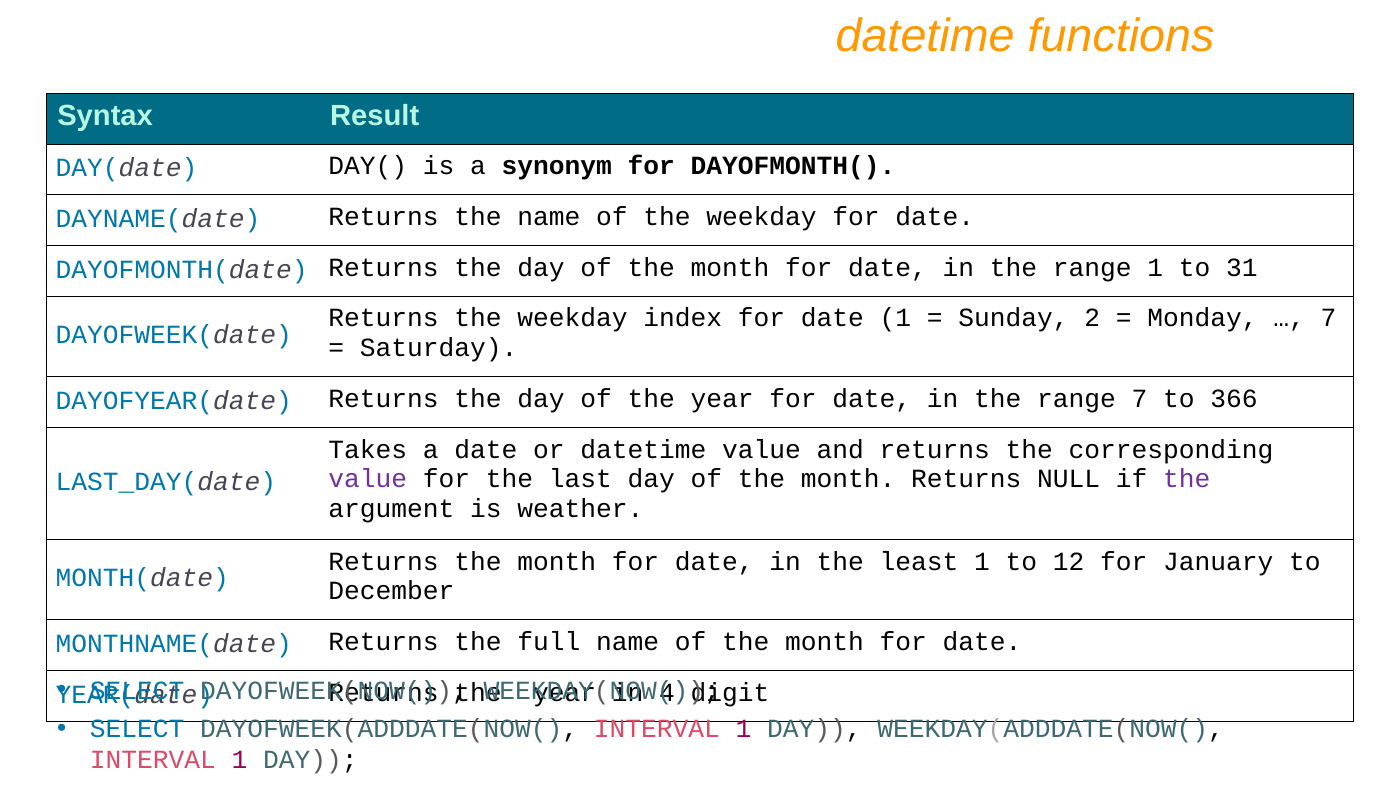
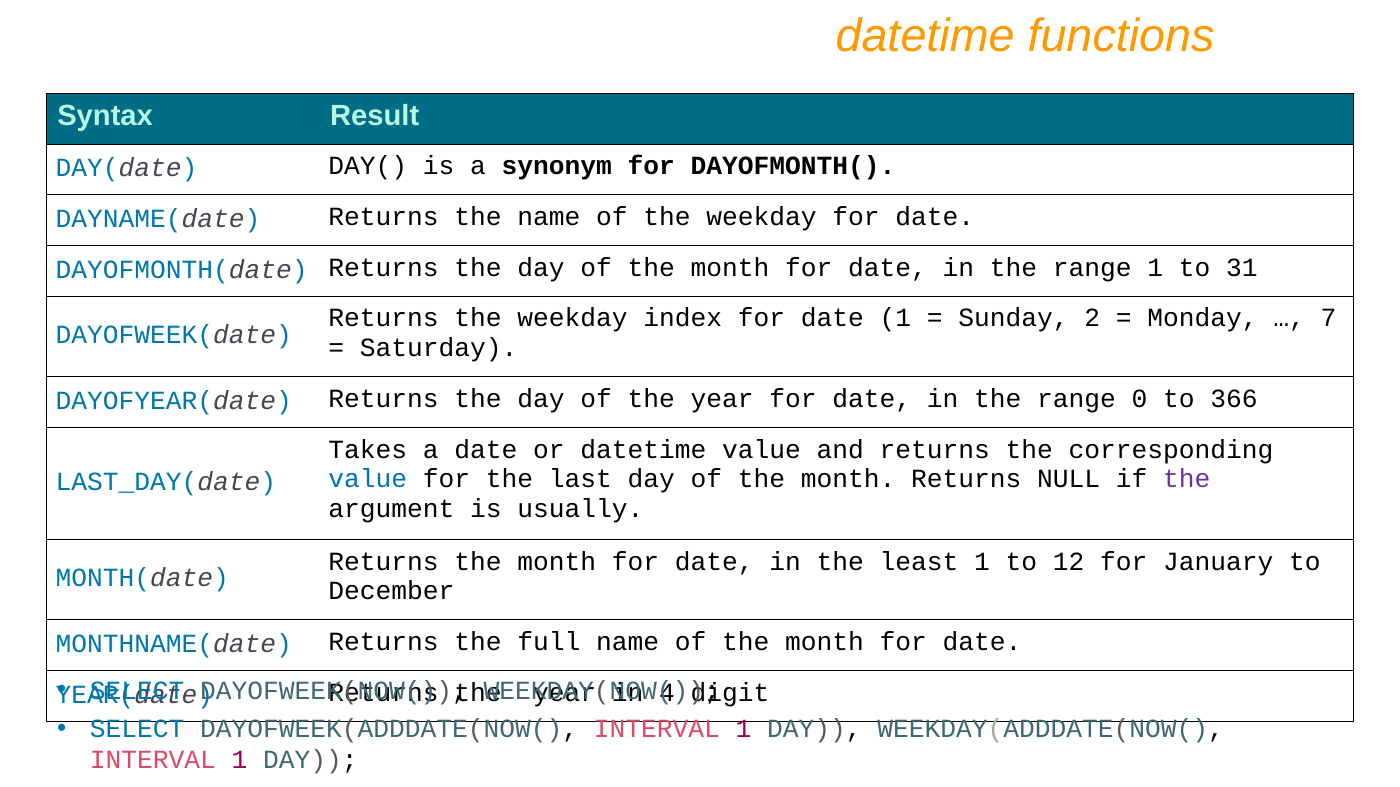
range 7: 7 -> 0
value at (368, 480) colour: purple -> blue
weather: weather -> usually
